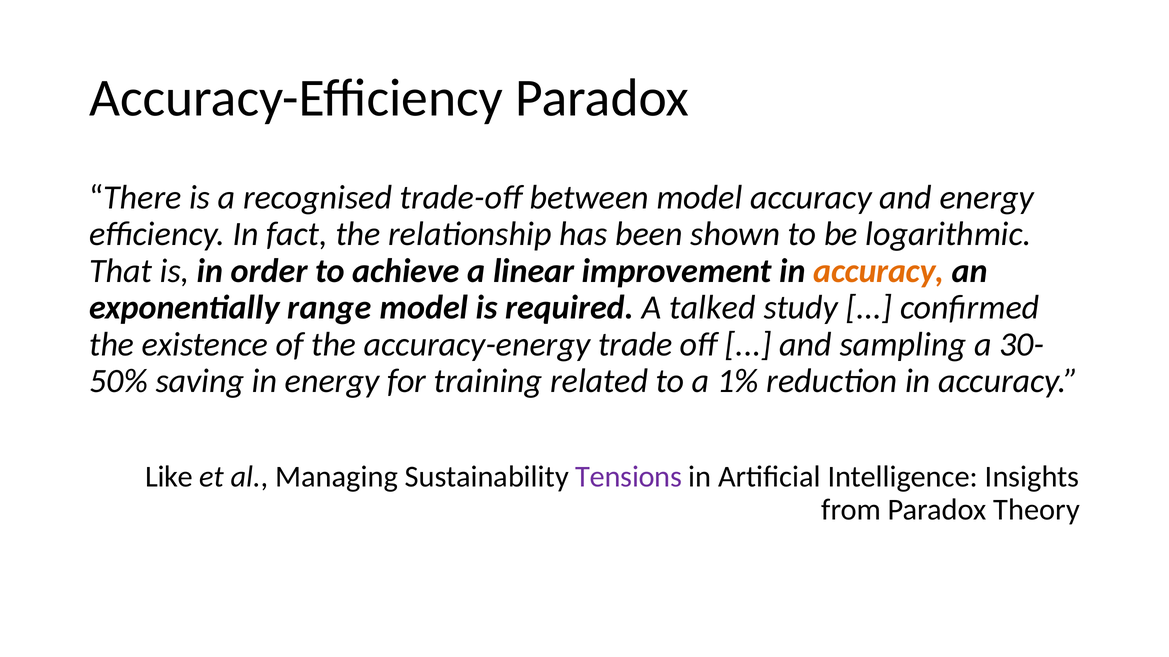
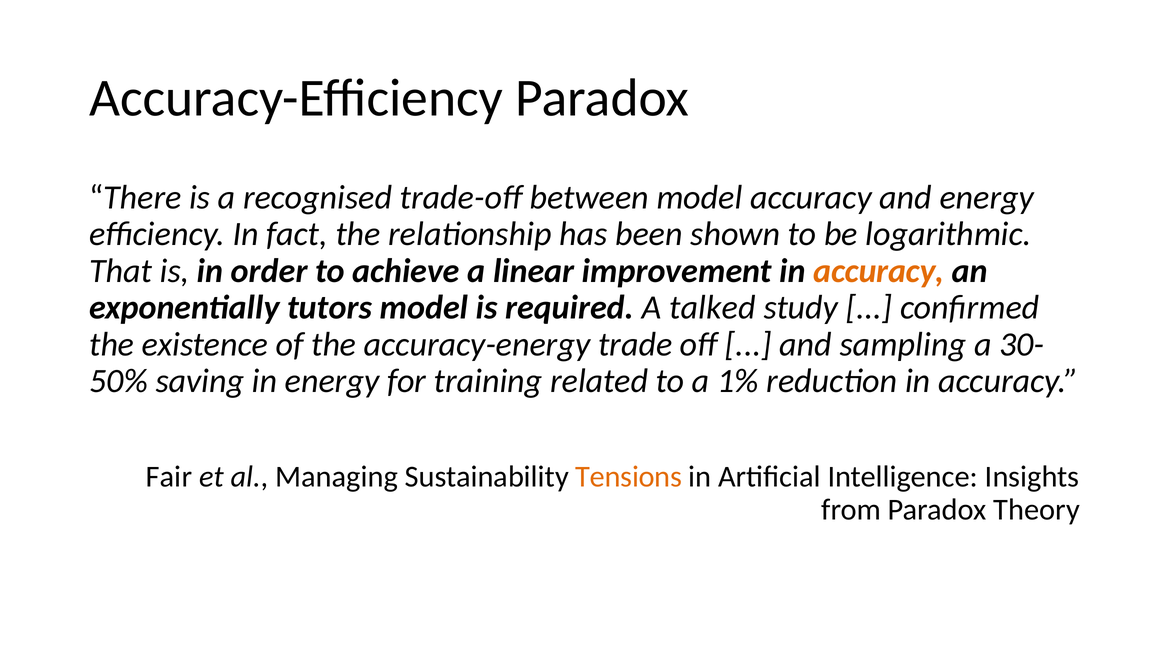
range: range -> tutors
Like: Like -> Fair
Tensions colour: purple -> orange
